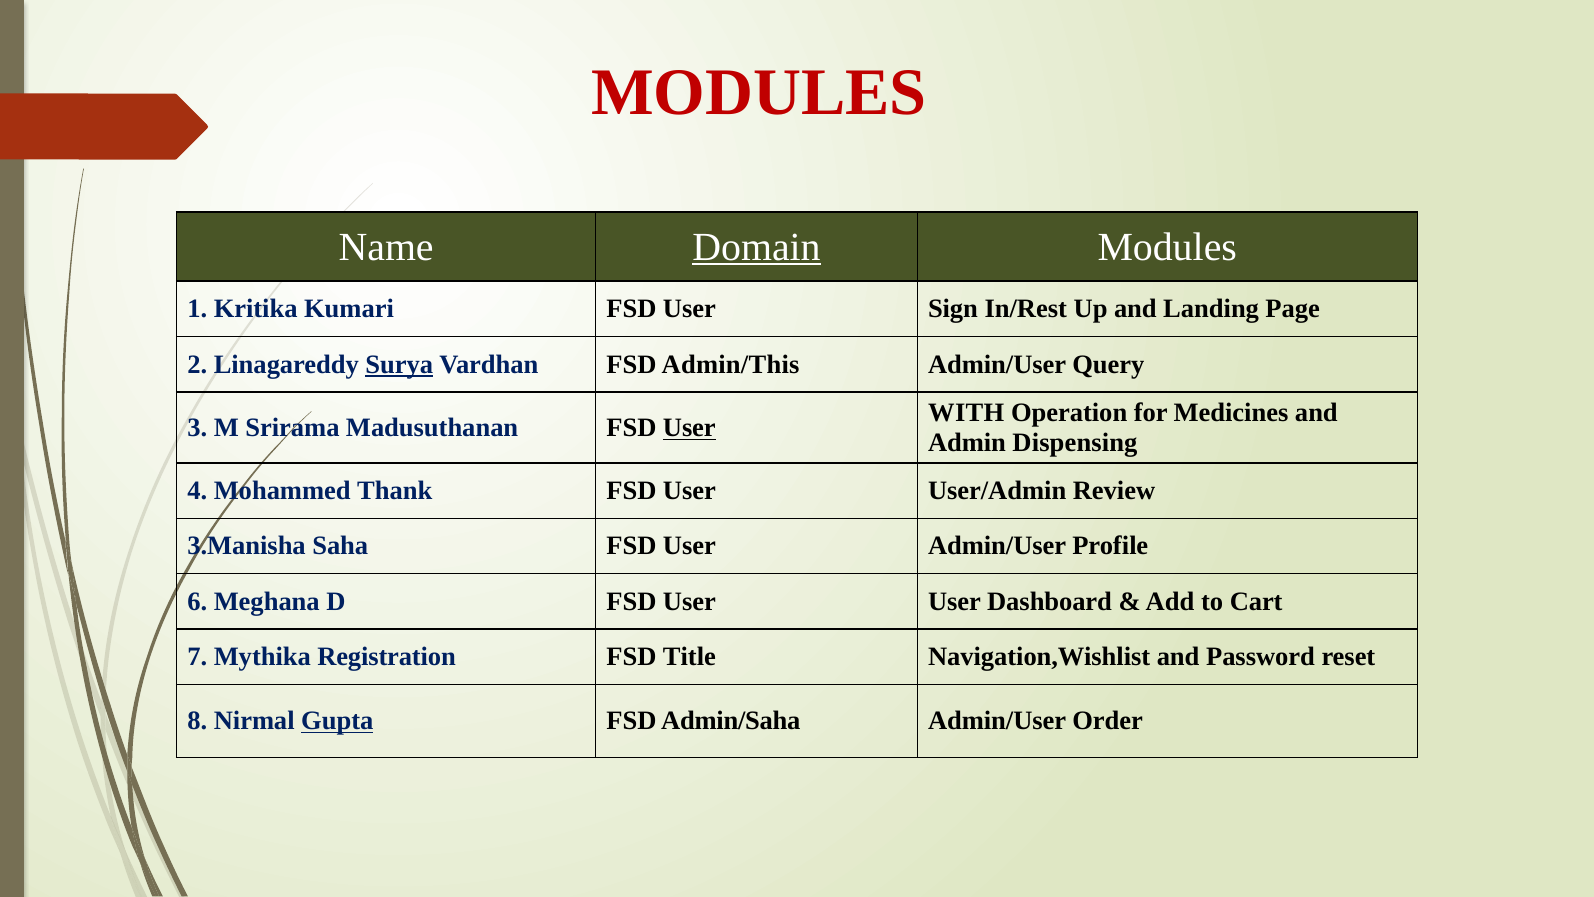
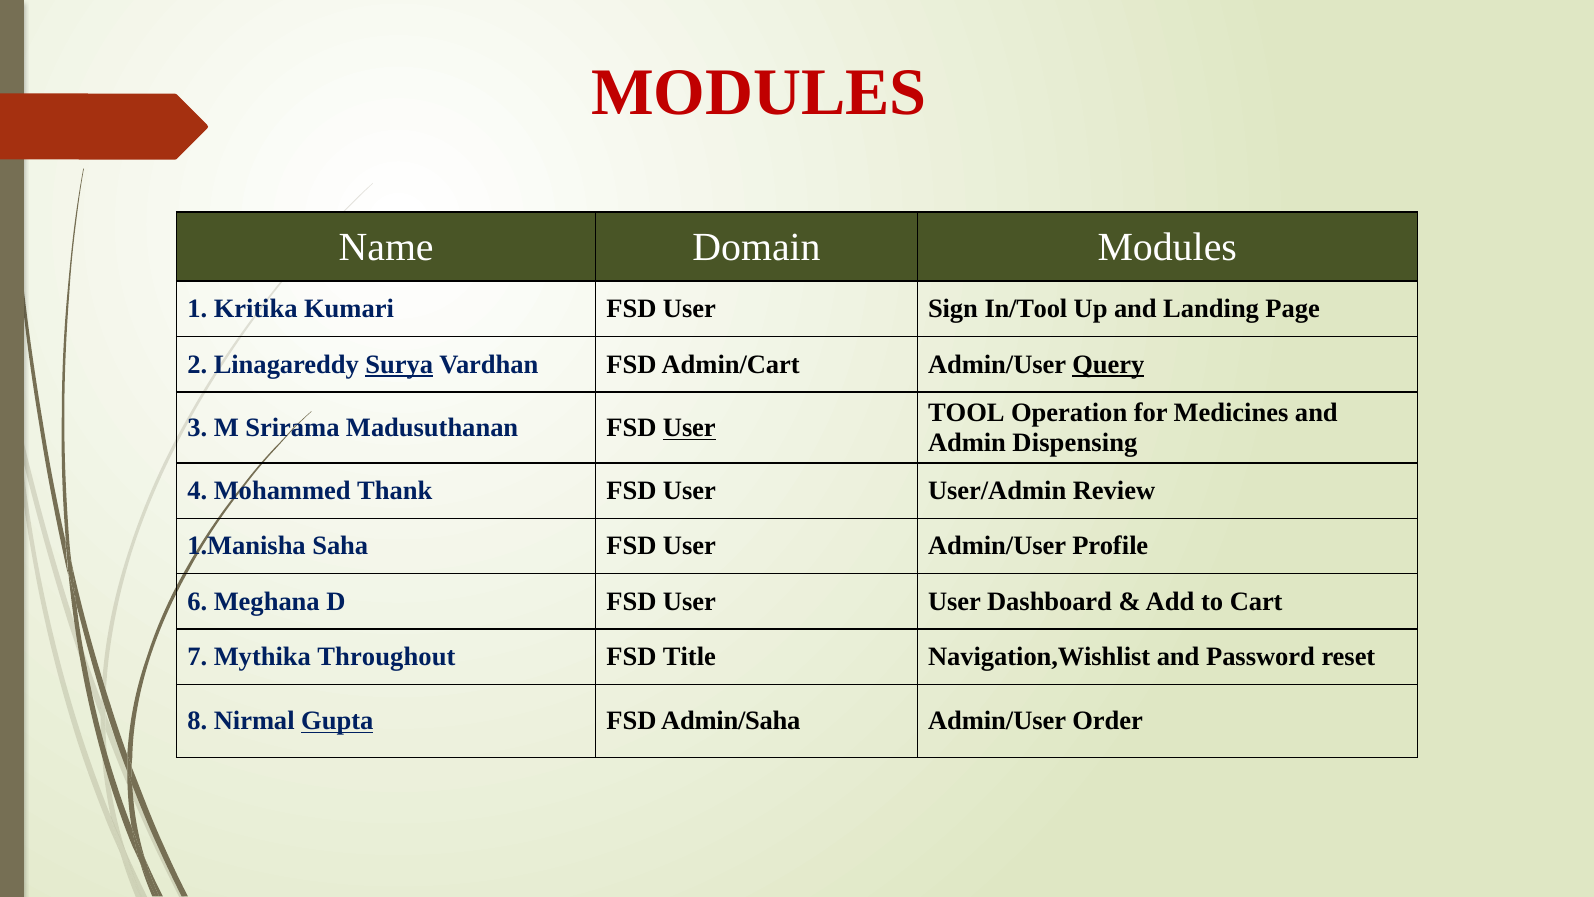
Domain underline: present -> none
In/Rest: In/Rest -> In/Tool
Admin/This: Admin/This -> Admin/Cart
Query underline: none -> present
WITH: WITH -> TOOL
3.Manisha: 3.Manisha -> 1.Manisha
Registration: Registration -> Throughout
